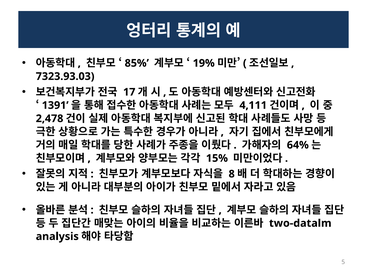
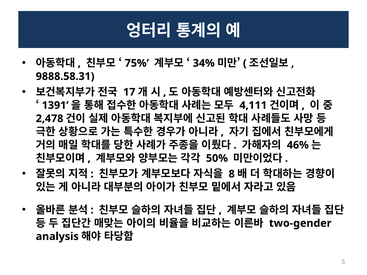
85%: 85% -> 75%
19%: 19% -> 34%
7323.93.03: 7323.93.03 -> 9888.58.31
64%: 64% -> 46%
15%: 15% -> 50%
two-datalm: two-datalm -> two-gender
